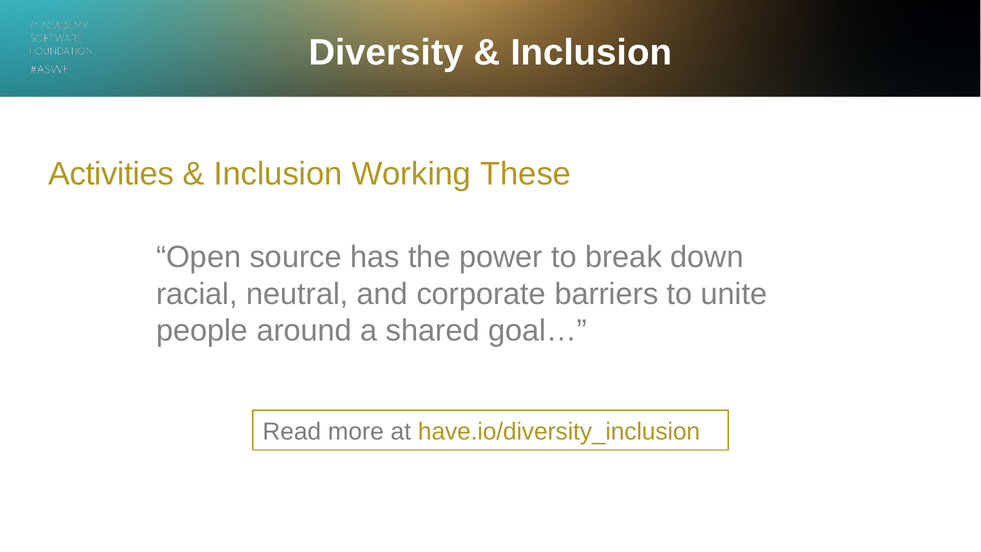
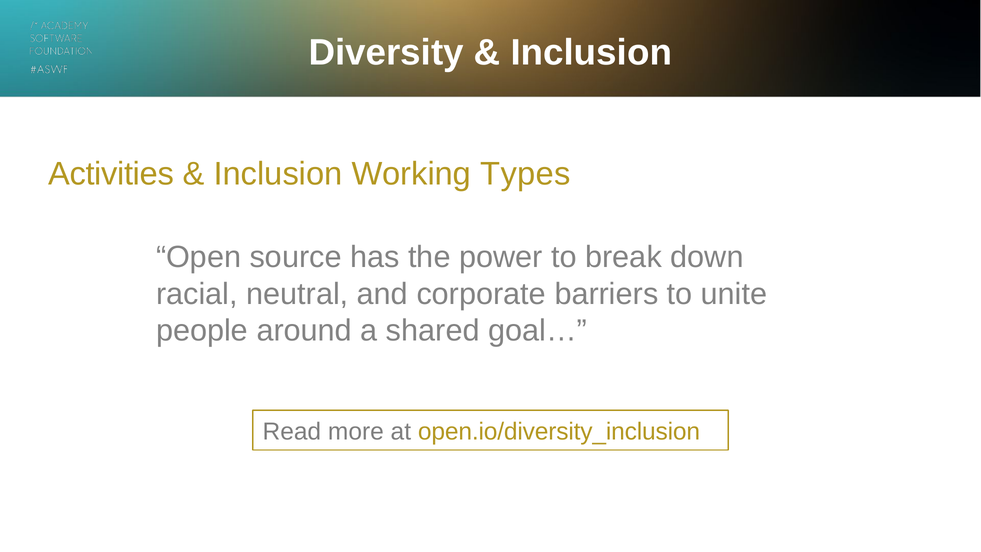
These: These -> Types
have.io/diversity_inclusion: have.io/diversity_inclusion -> open.io/diversity_inclusion
